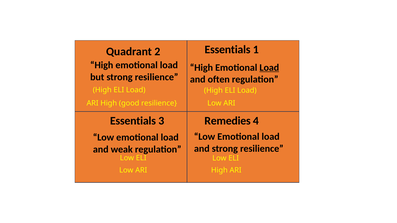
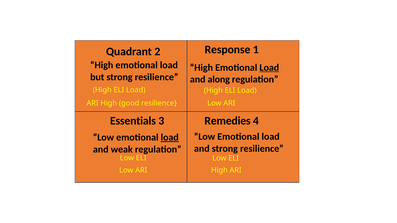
Essentials at (228, 50): Essentials -> Response
often: often -> along
load at (170, 138) underline: none -> present
